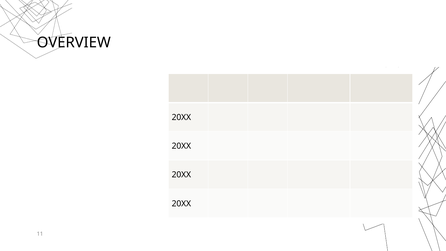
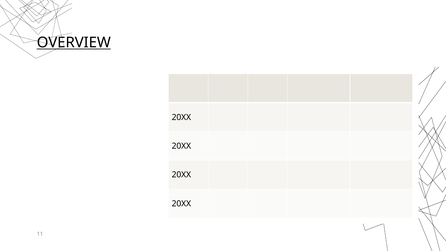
OVERVIEW underline: none -> present
